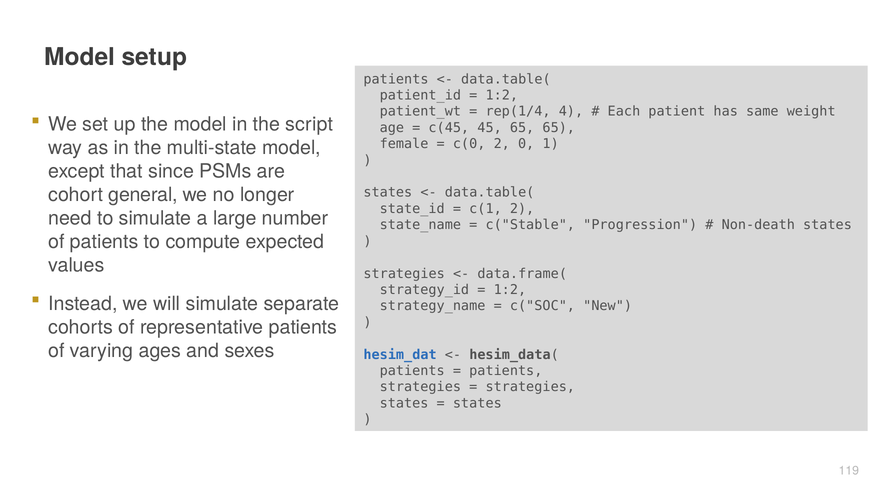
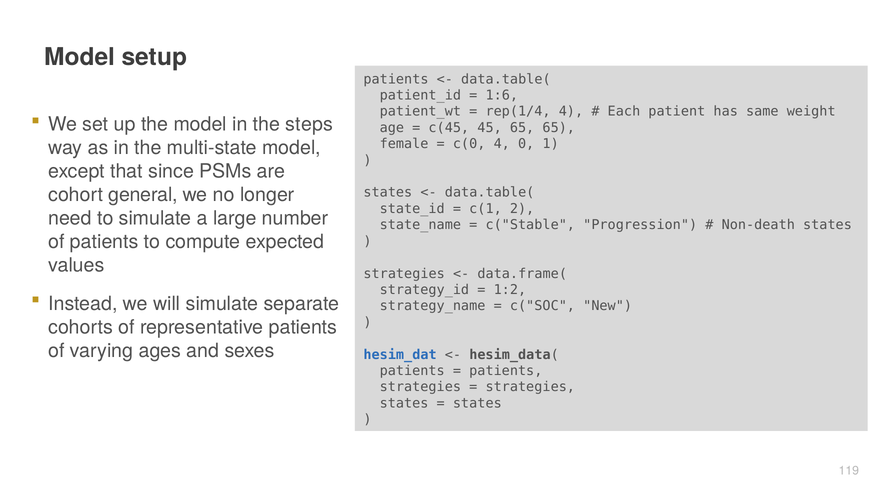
1:2 at (502, 95): 1:2 -> 1:6
script: script -> steps
c(0 2: 2 -> 4
